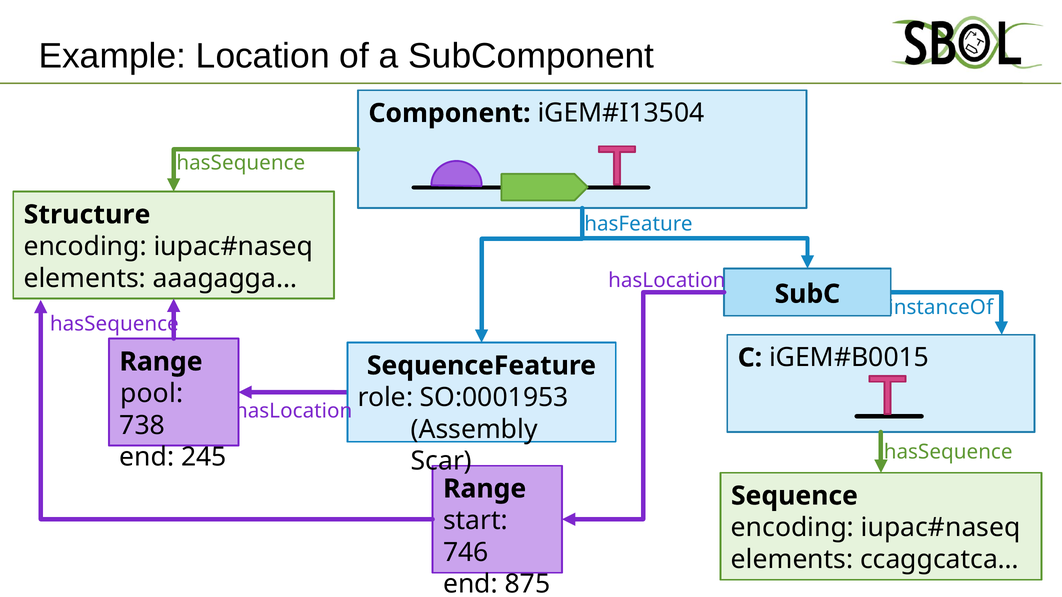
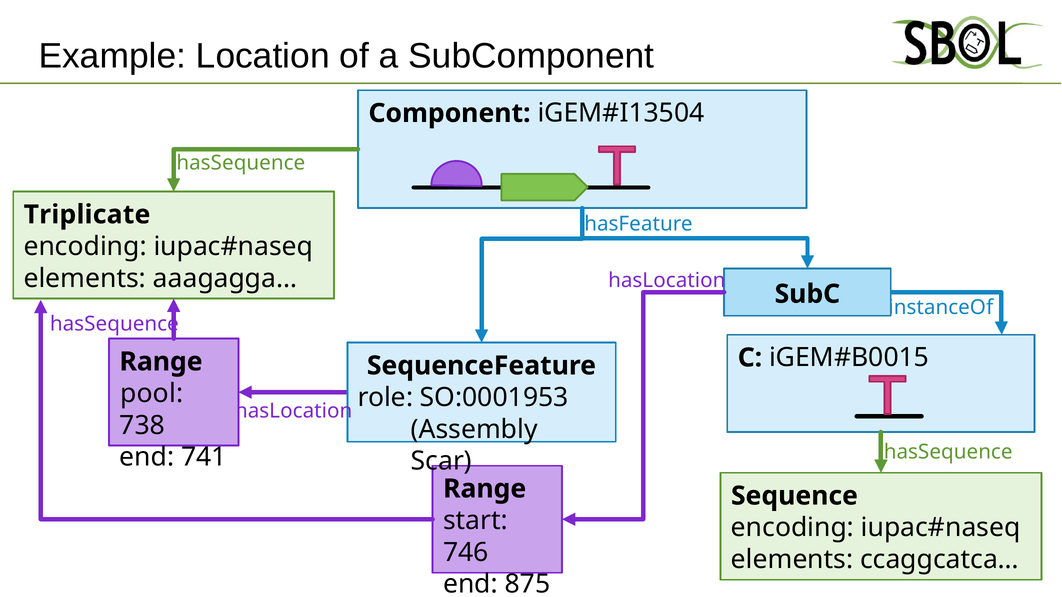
Structure: Structure -> Triplicate
245: 245 -> 741
